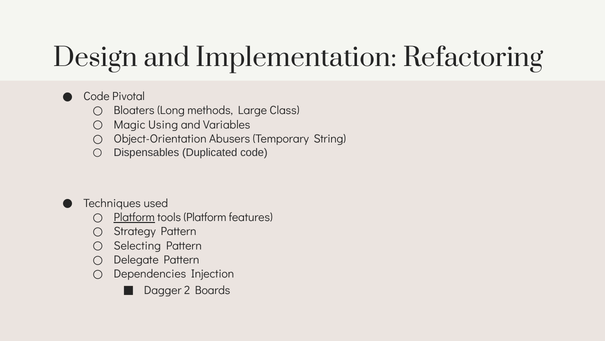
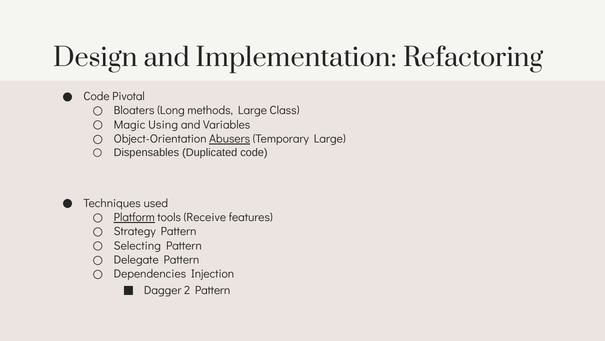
Abusers underline: none -> present
Temporary String: String -> Large
tools Platform: Platform -> Receive
2 Boards: Boards -> Pattern
